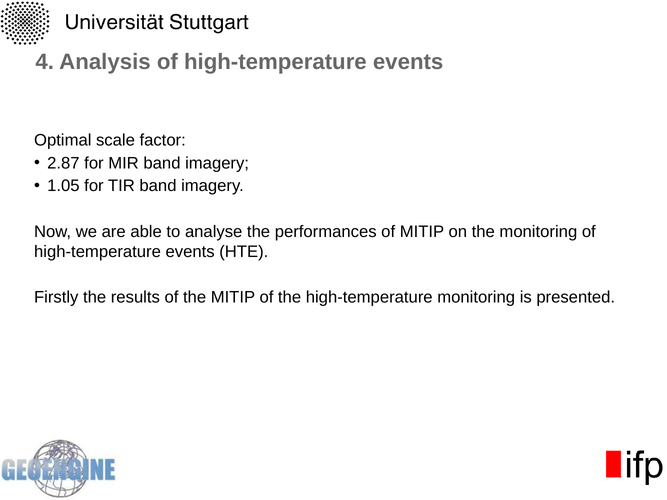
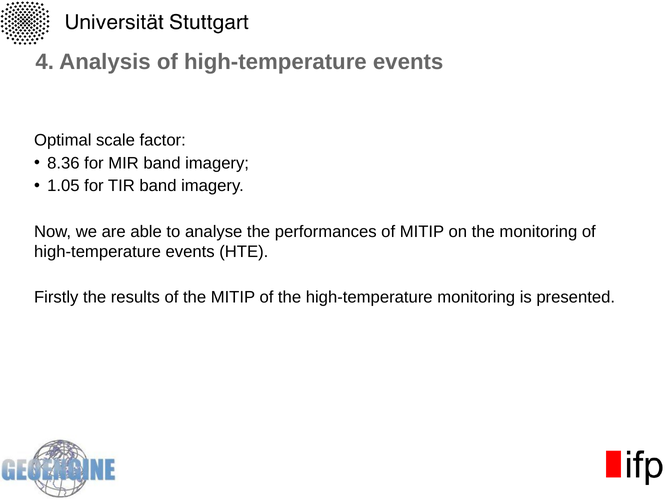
2.87: 2.87 -> 8.36
